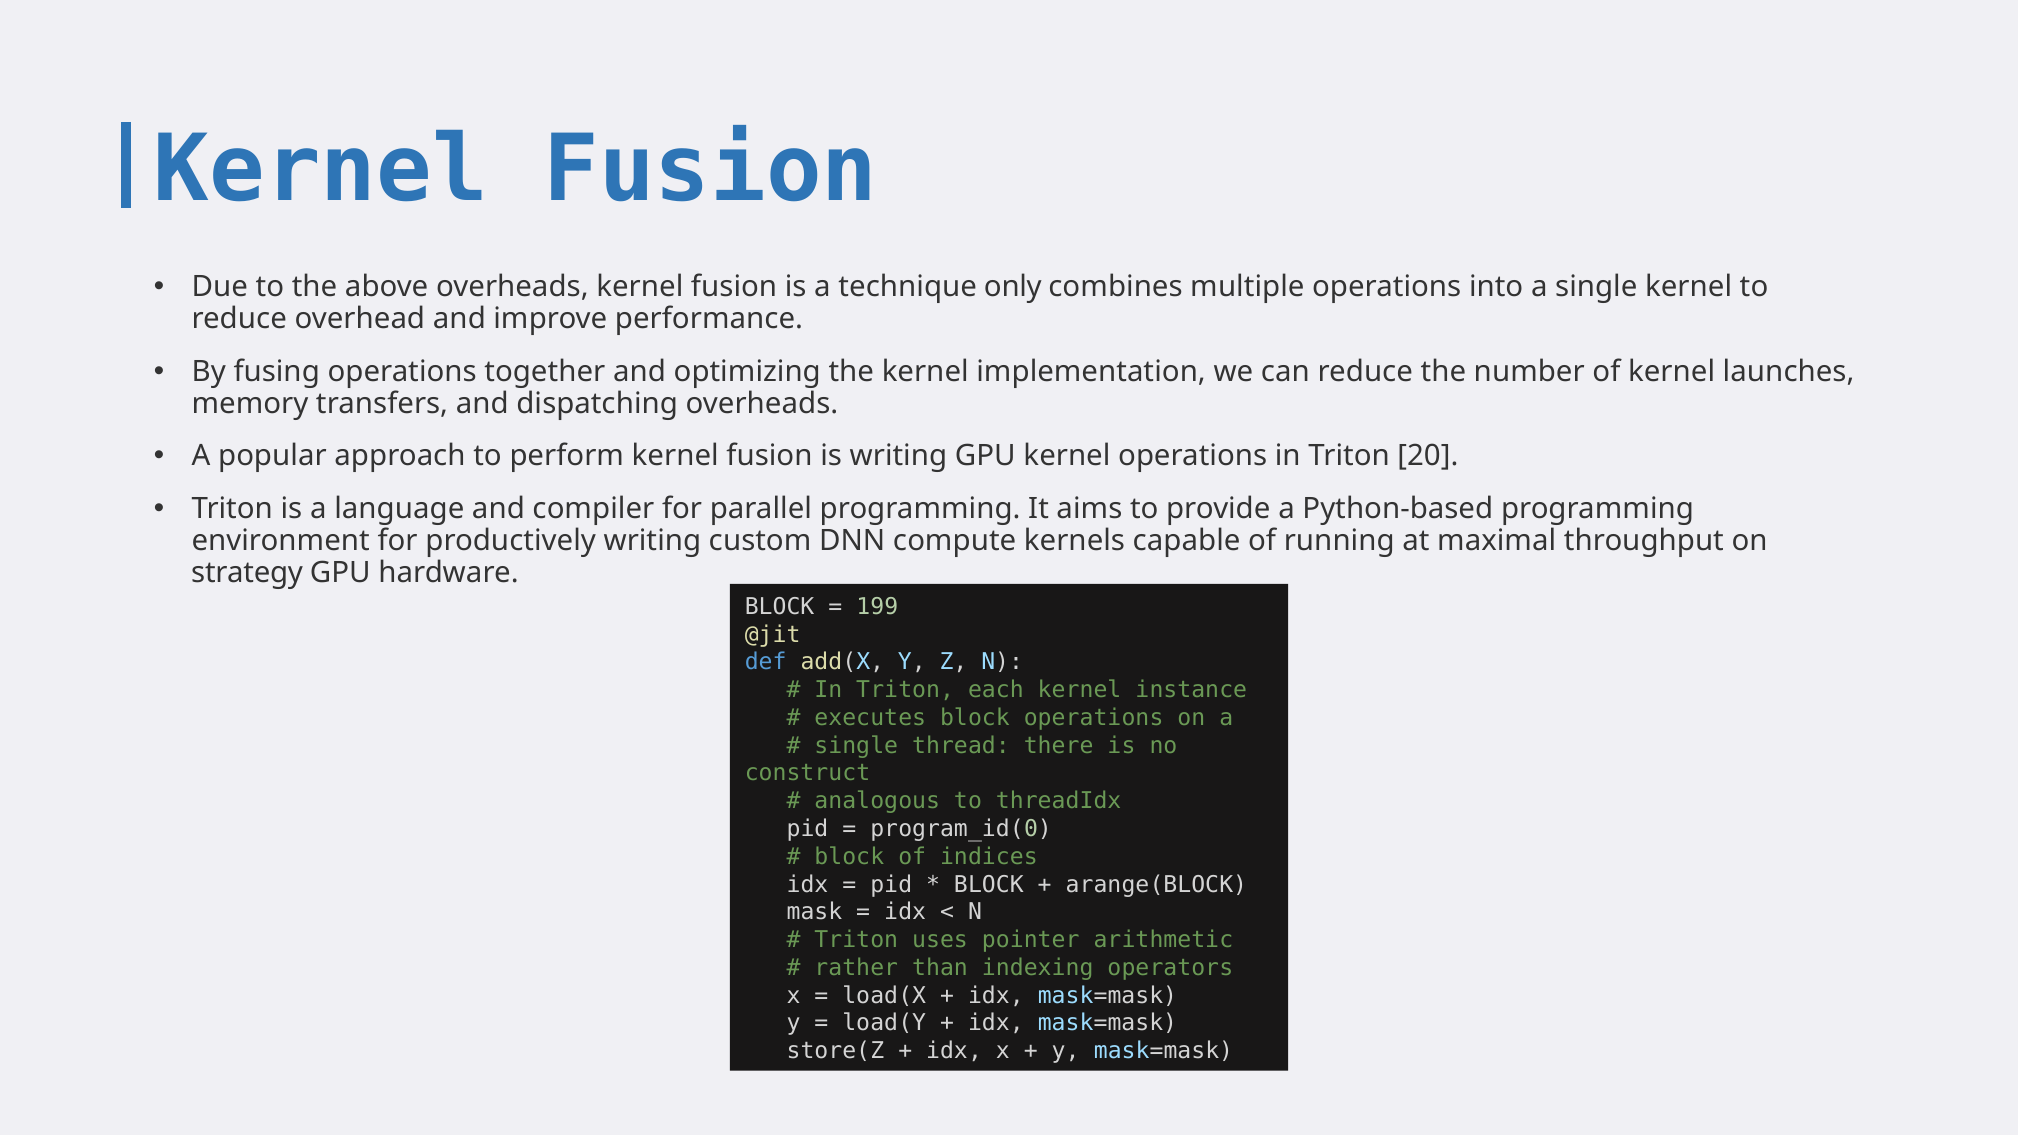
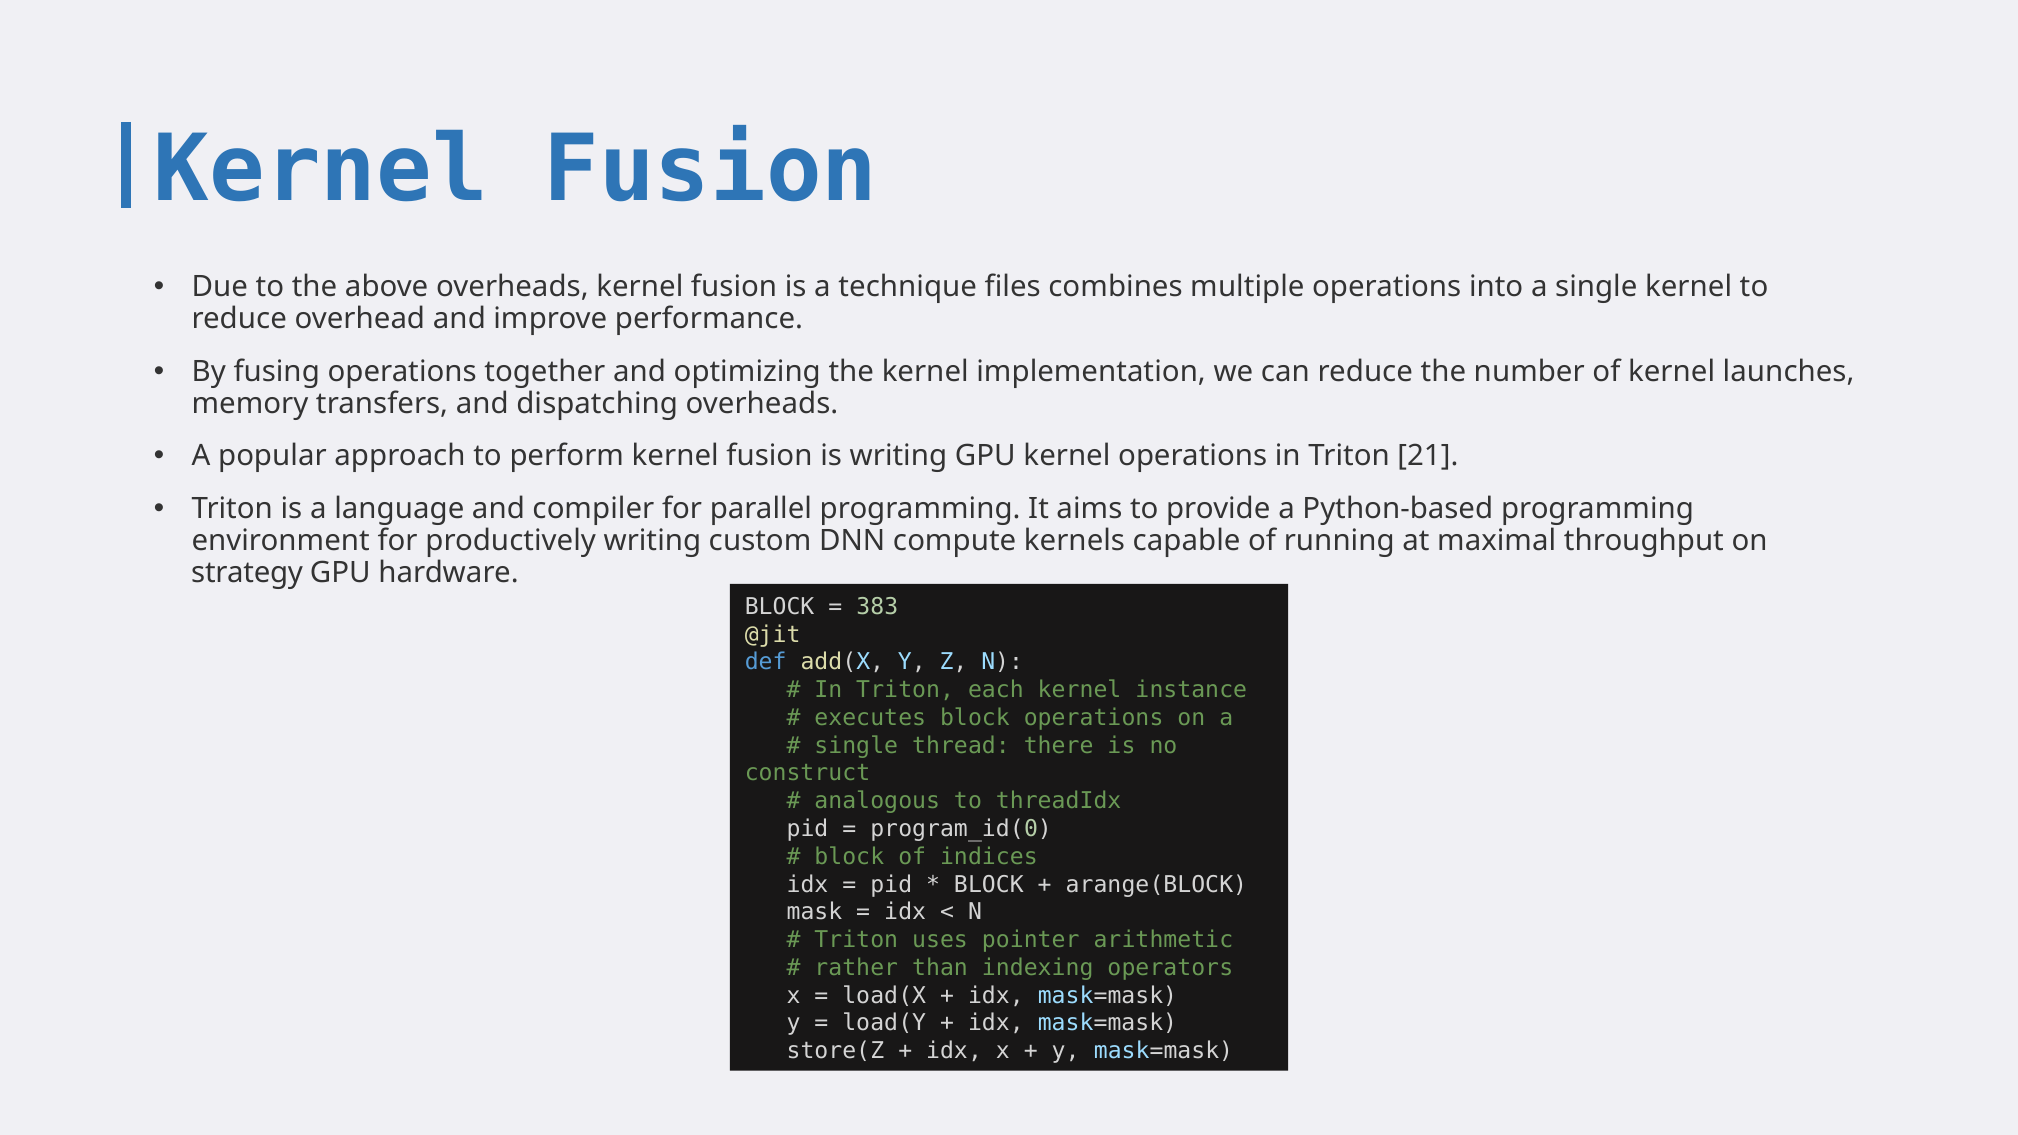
only: only -> files
20: 20 -> 21
199: 199 -> 383
